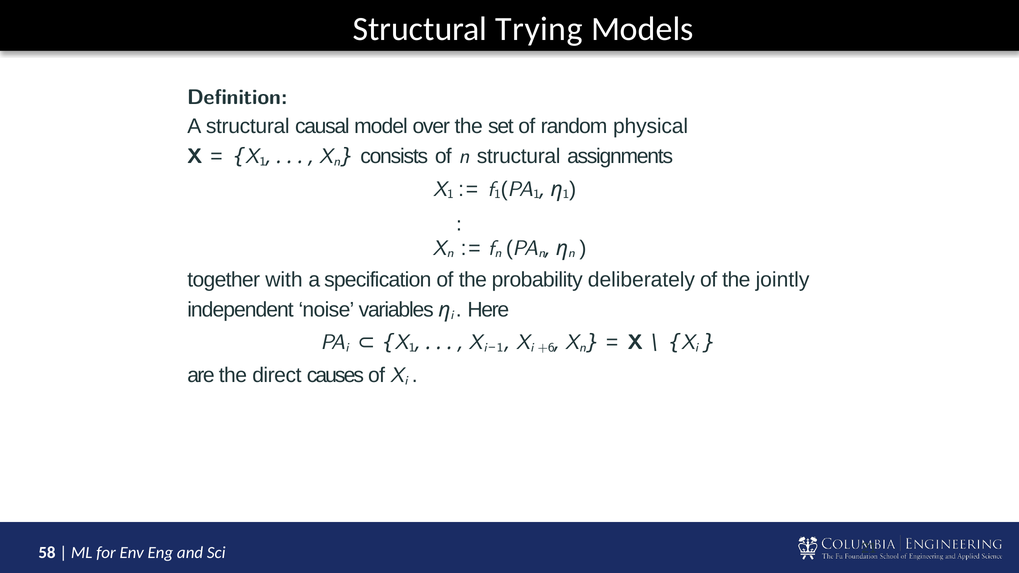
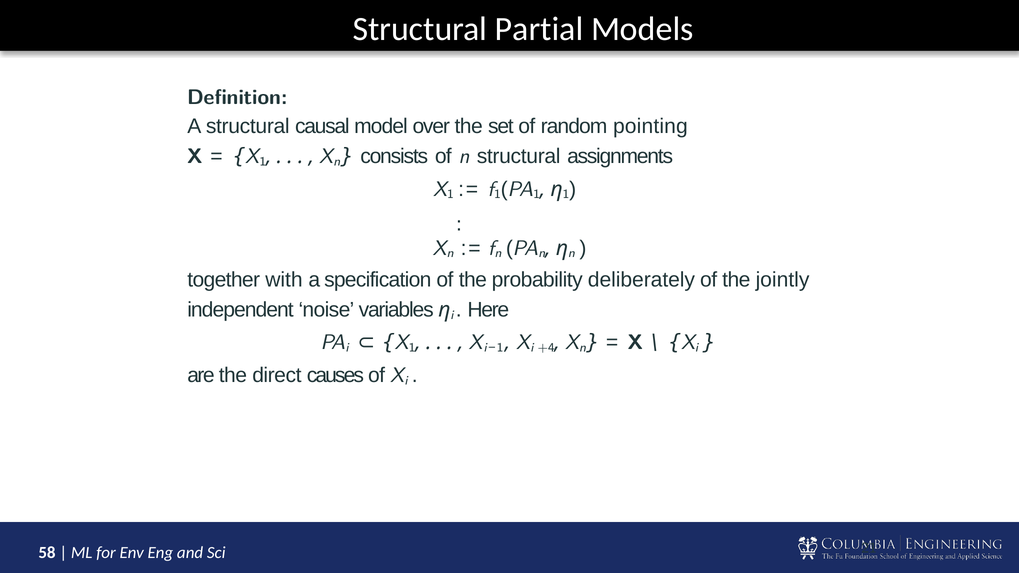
Trying: Trying -> Partial
physical: physical -> pointing
+6: +6 -> +4
